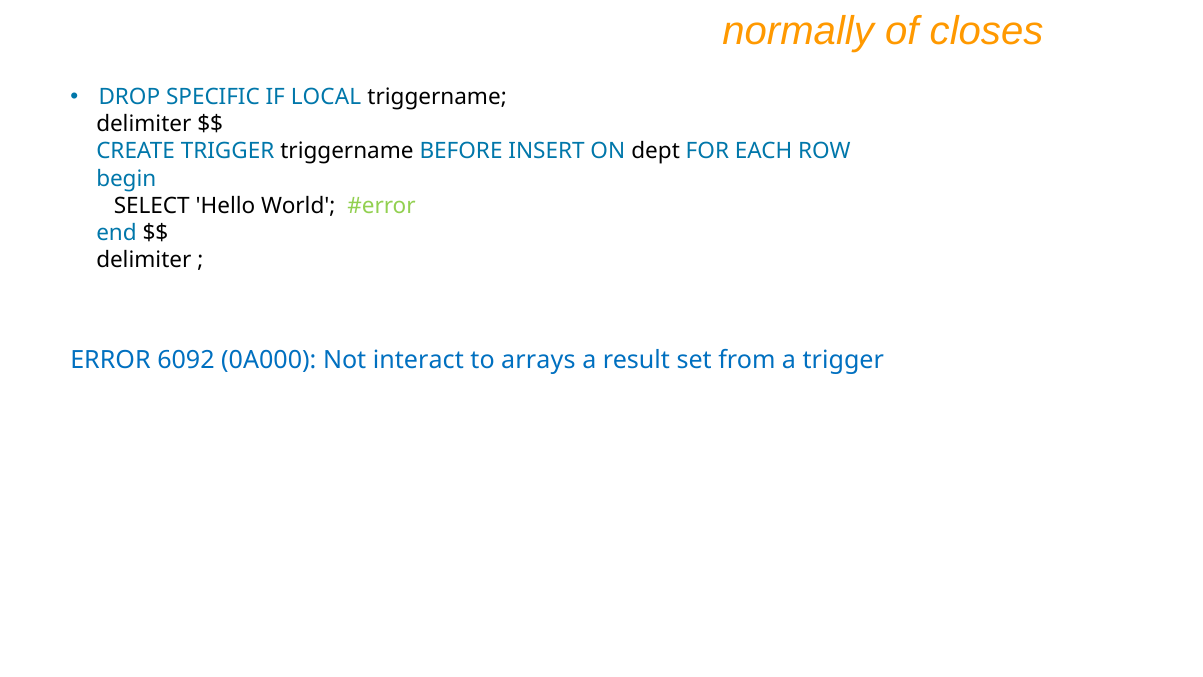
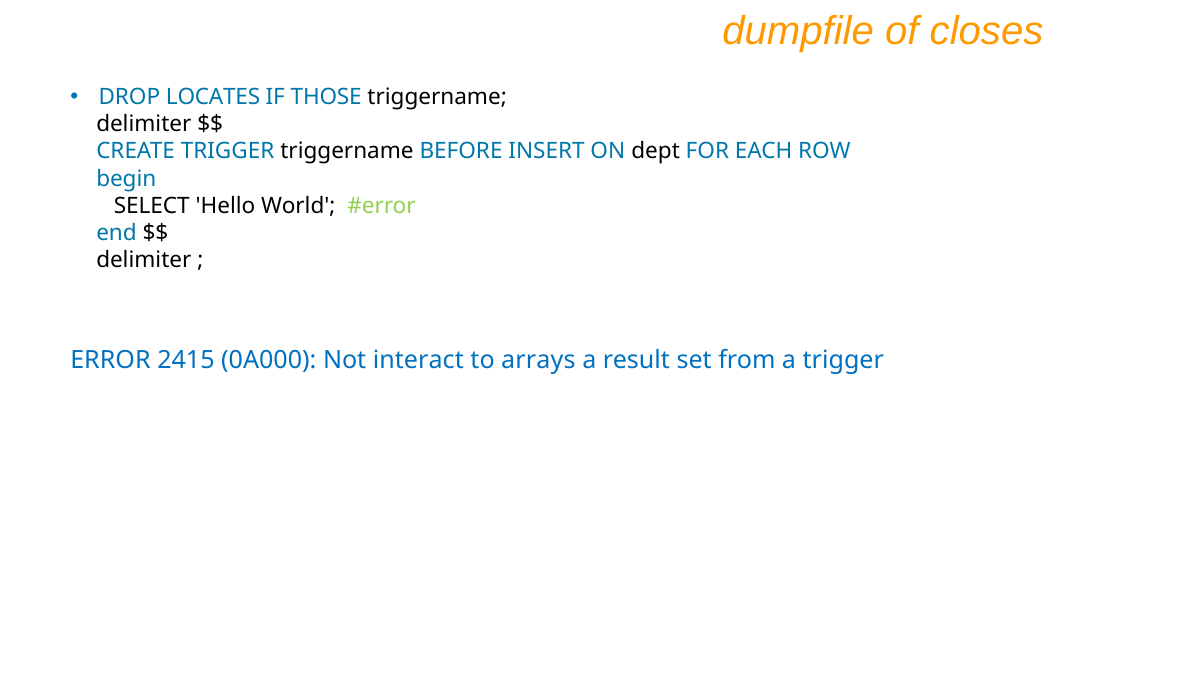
normally: normally -> dumpfile
SPECIFIC: SPECIFIC -> LOCATES
LOCAL: LOCAL -> THOSE
6092: 6092 -> 2415
